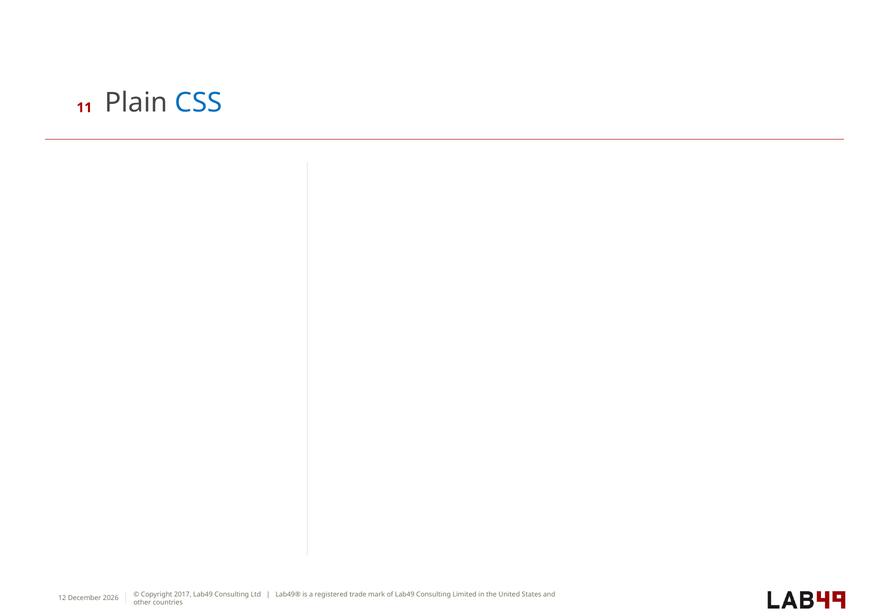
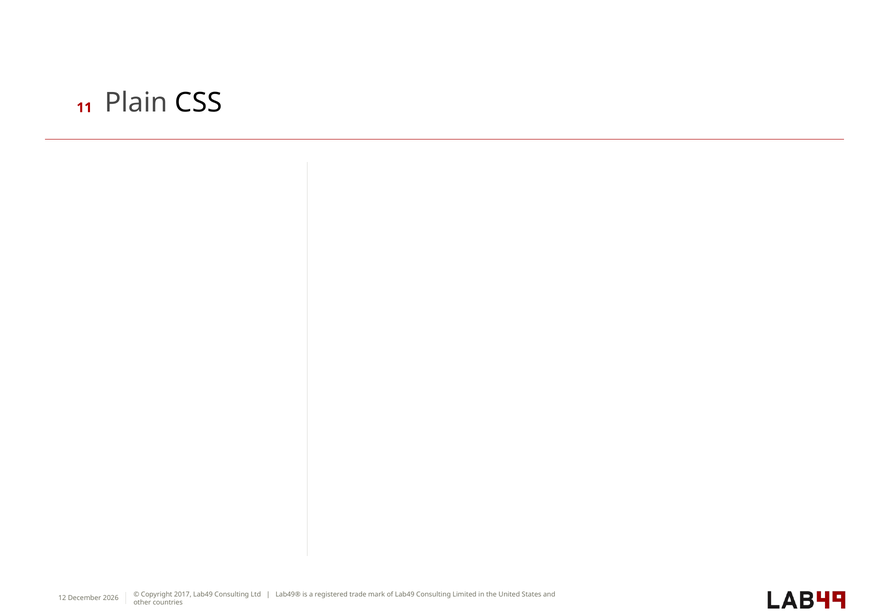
CSS colour: blue -> black
